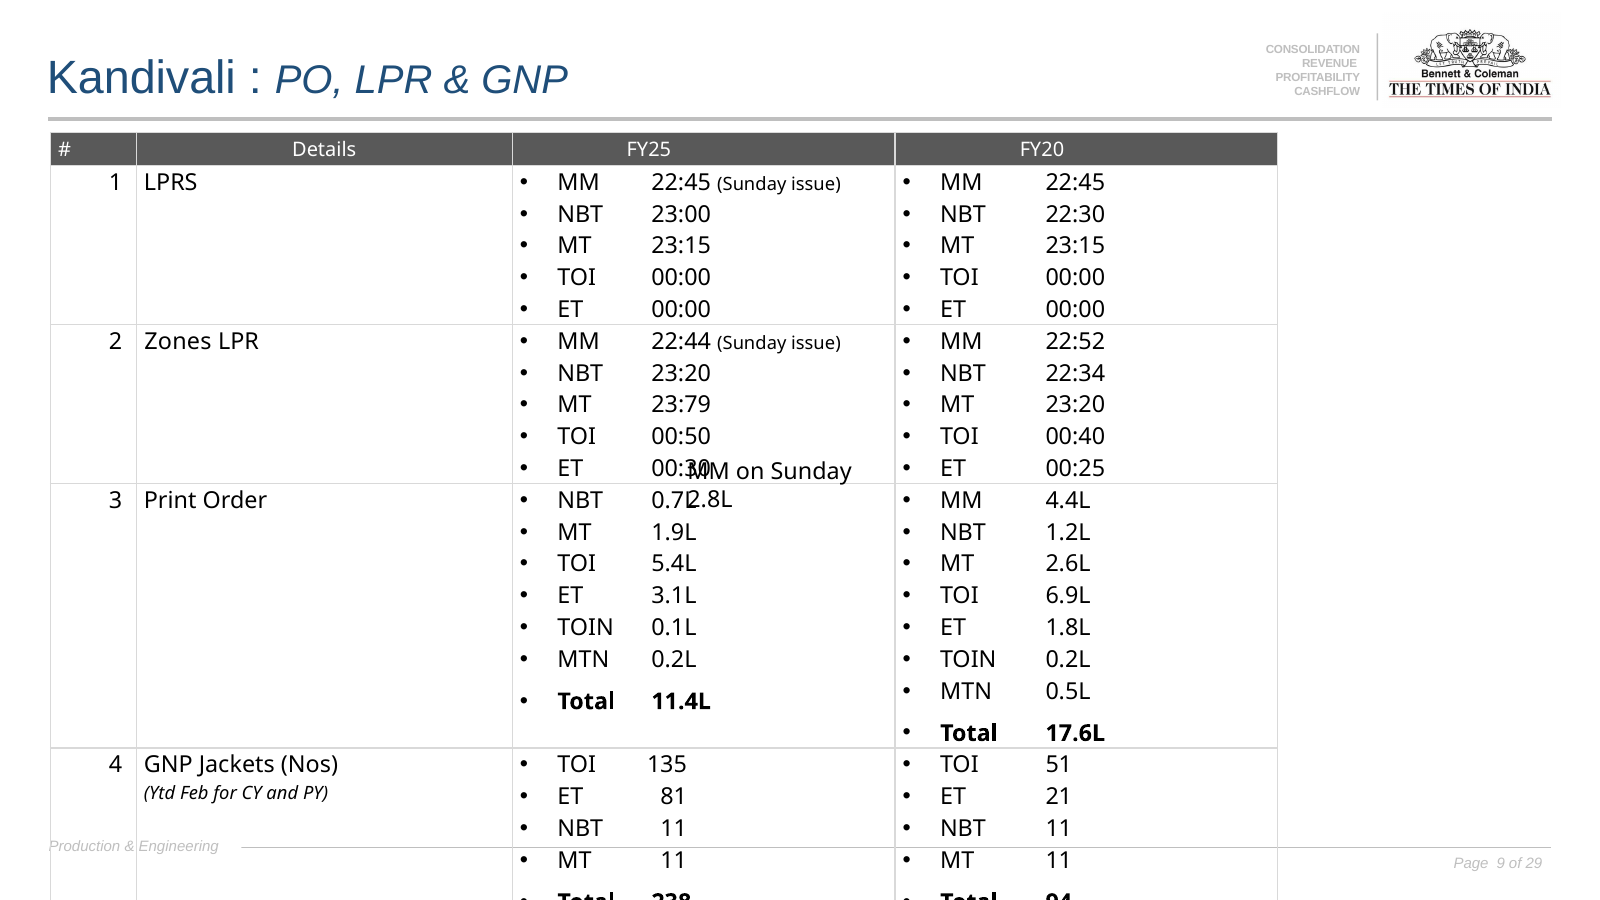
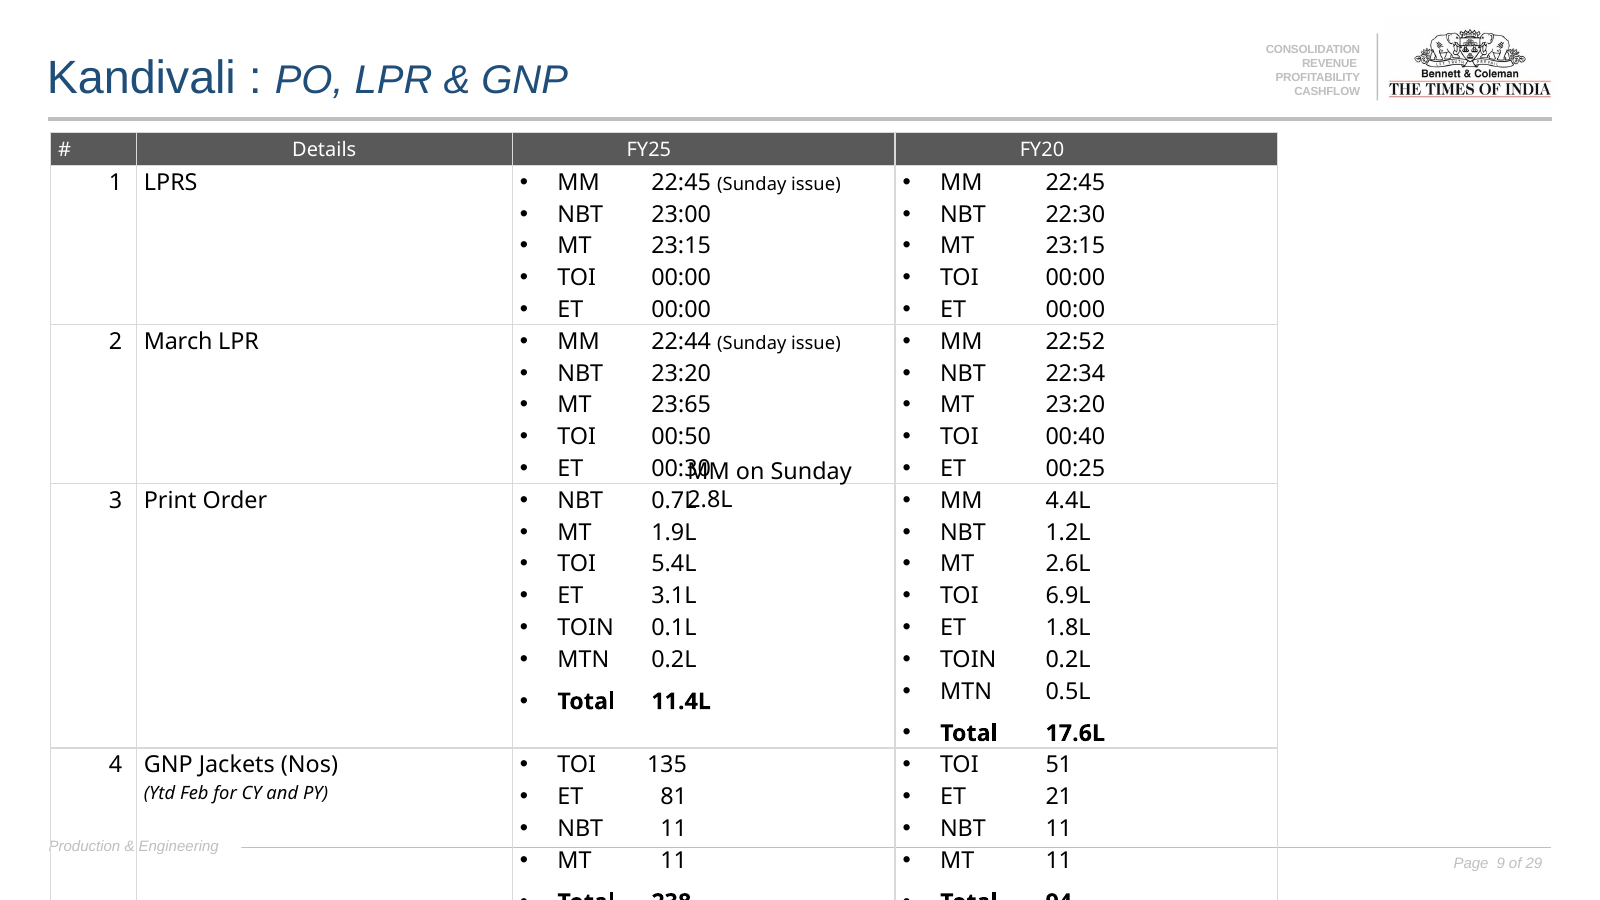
Zones: Zones -> March
23:79: 23:79 -> 23:65
